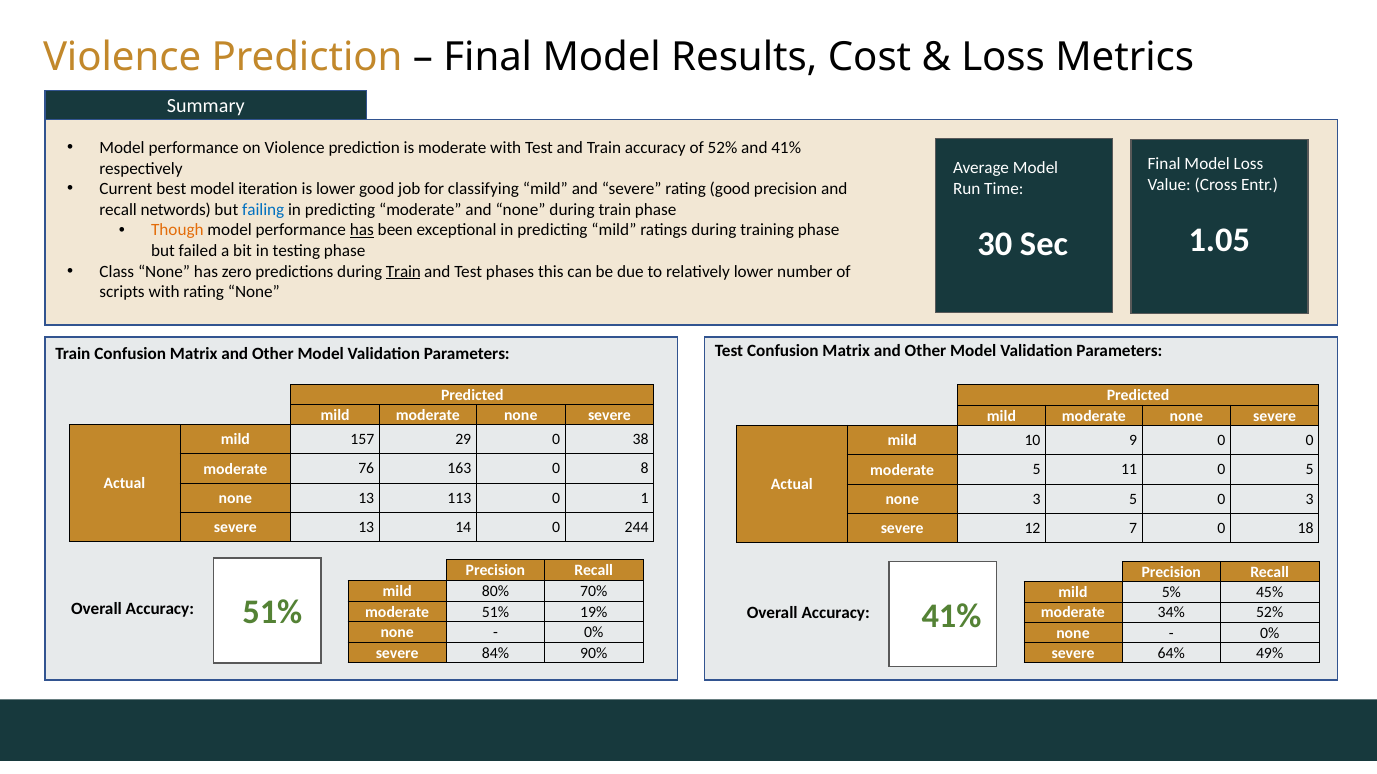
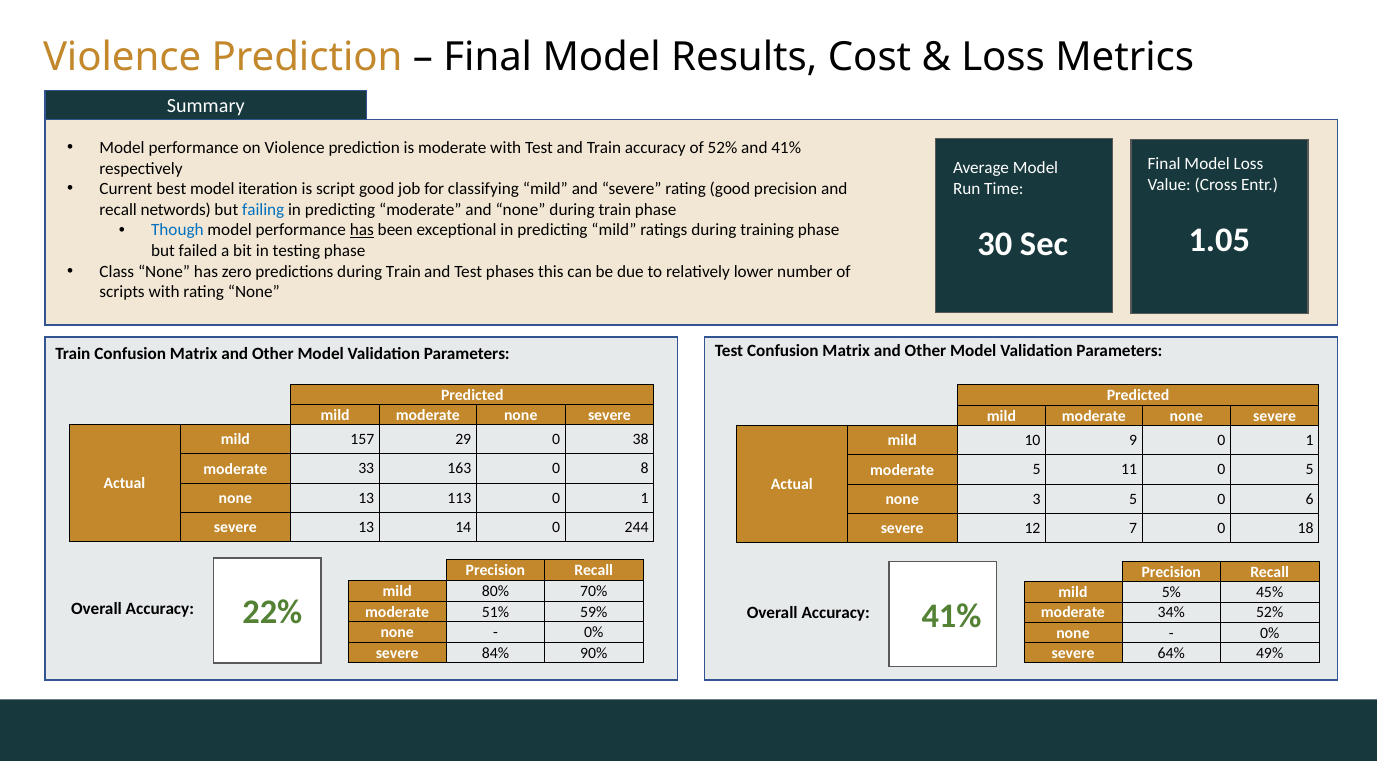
is lower: lower -> script
Though colour: orange -> blue
Train at (403, 272) underline: present -> none
9 0 0: 0 -> 1
76: 76 -> 33
0 3: 3 -> 6
51% at (272, 612): 51% -> 22%
19%: 19% -> 59%
